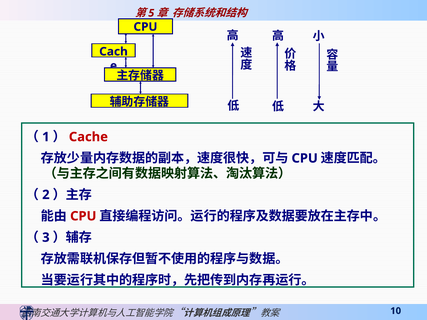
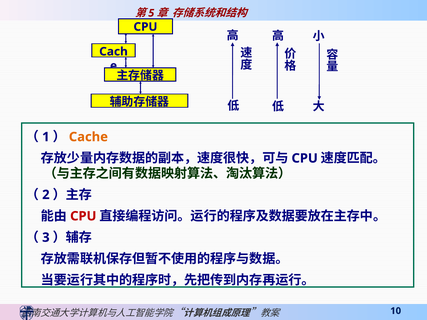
Cache colour: red -> orange
